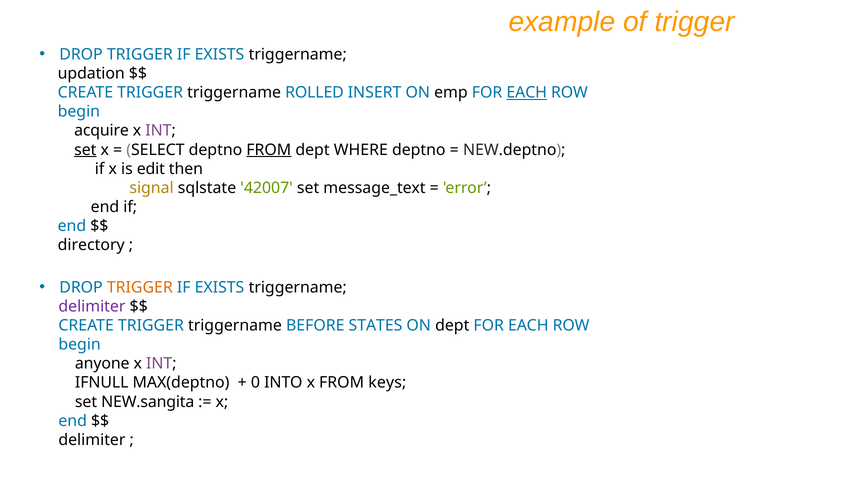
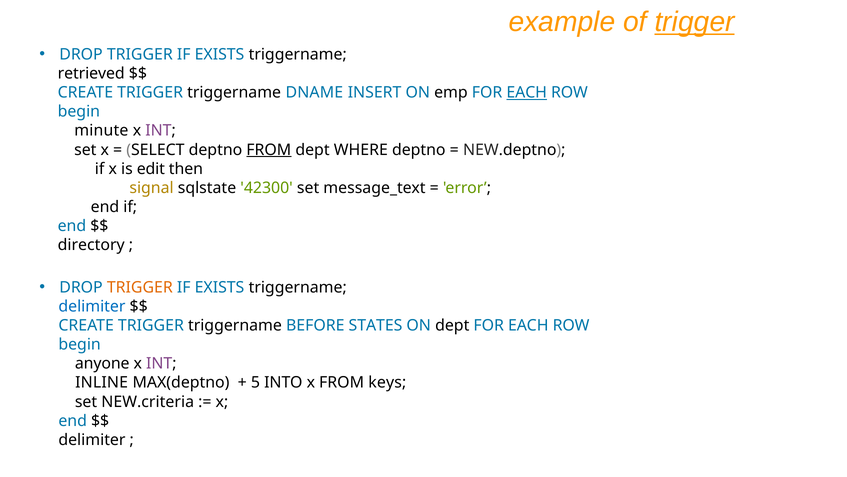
trigger at (695, 22) underline: none -> present
updation: updation -> retrieved
ROLLED: ROLLED -> DNAME
acquire: acquire -> minute
set at (85, 150) underline: present -> none
42007: 42007 -> 42300
delimiter at (92, 306) colour: purple -> blue
IFNULL: IFNULL -> INLINE
0: 0 -> 5
NEW.sangita: NEW.sangita -> NEW.criteria
